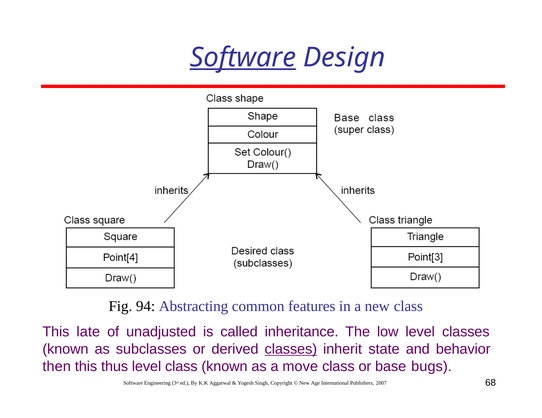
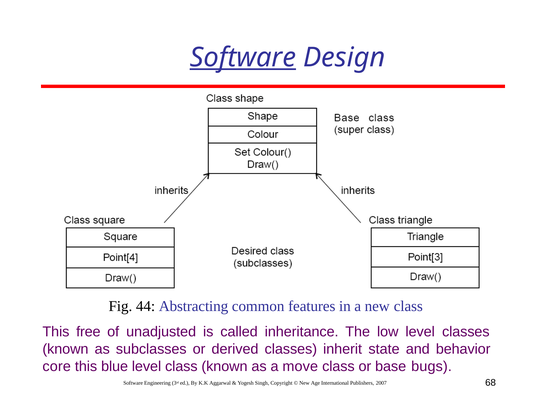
94: 94 -> 44
late: late -> free
classes at (291, 350) underline: present -> none
then: then -> core
thus: thus -> blue
